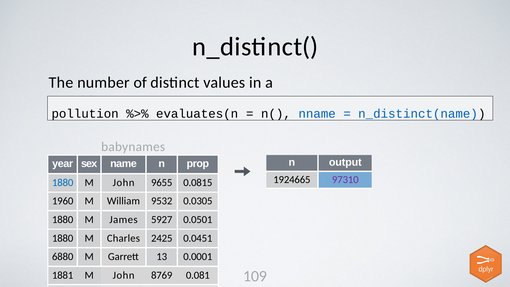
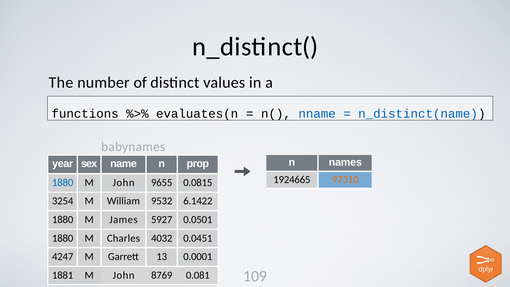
pollution: pollution -> functions
output: output -> names
97310 colour: purple -> orange
1960: 1960 -> 3254
0.0305: 0.0305 -> 6.1422
2425: 2425 -> 4032
6880: 6880 -> 4247
